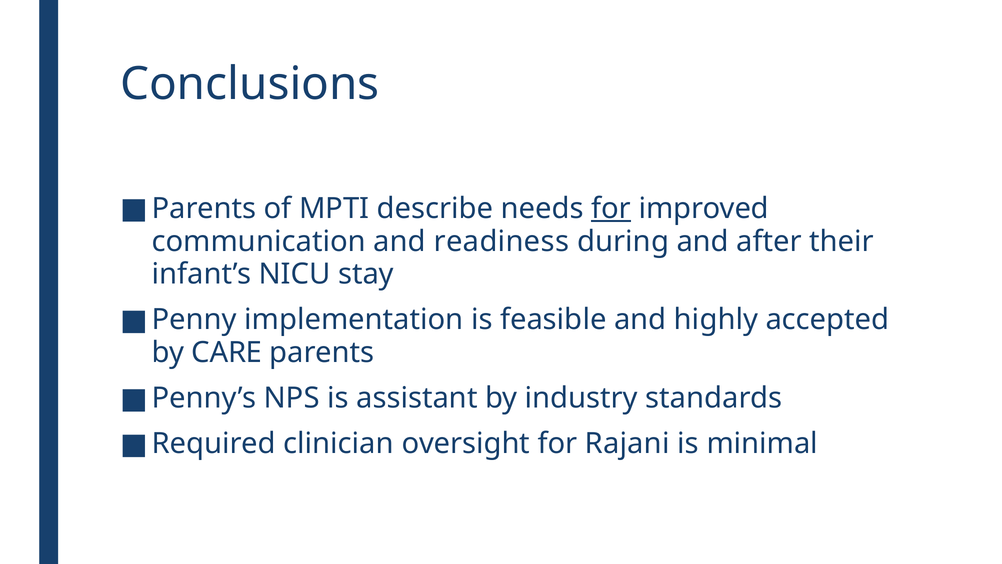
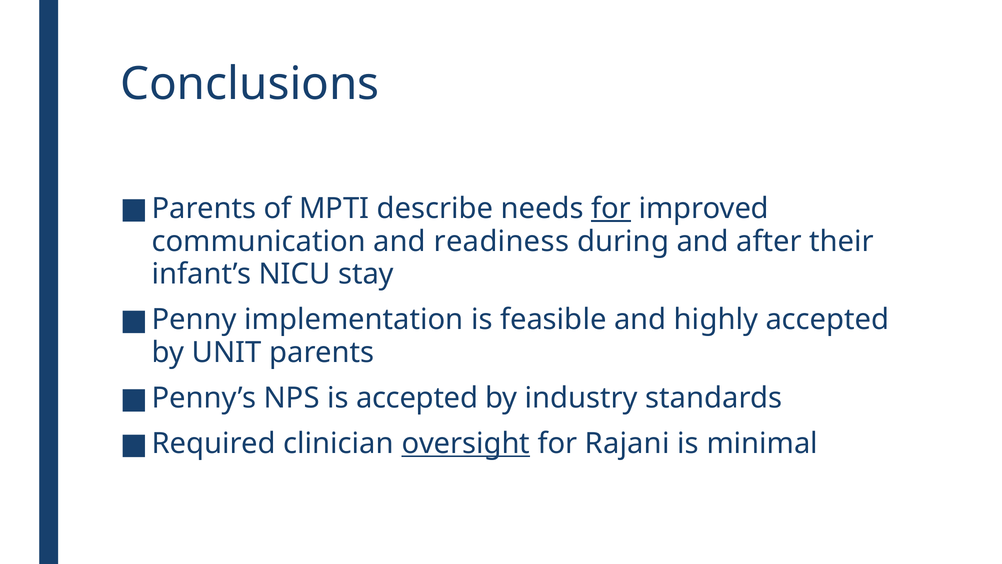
CARE: CARE -> UNIT
is assistant: assistant -> accepted
oversight underline: none -> present
